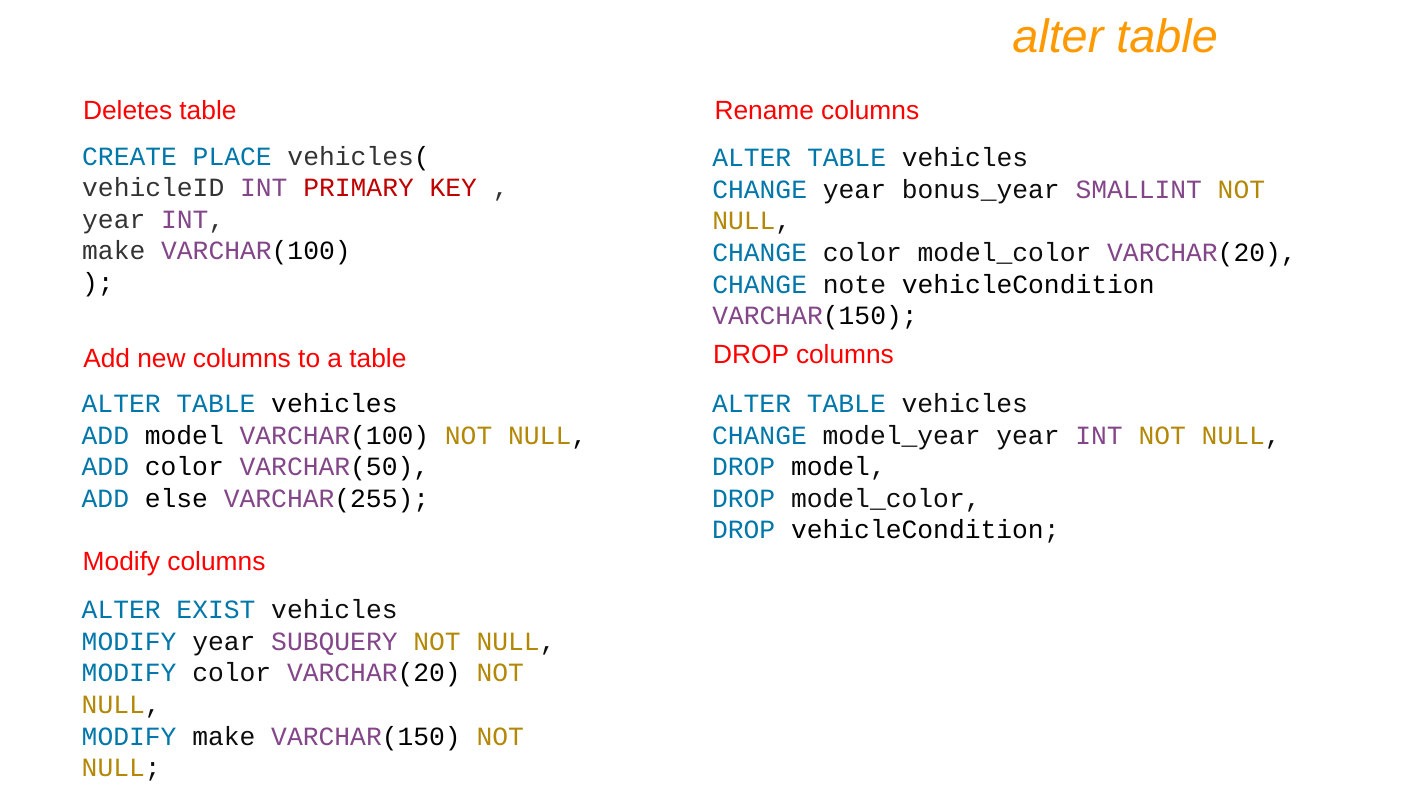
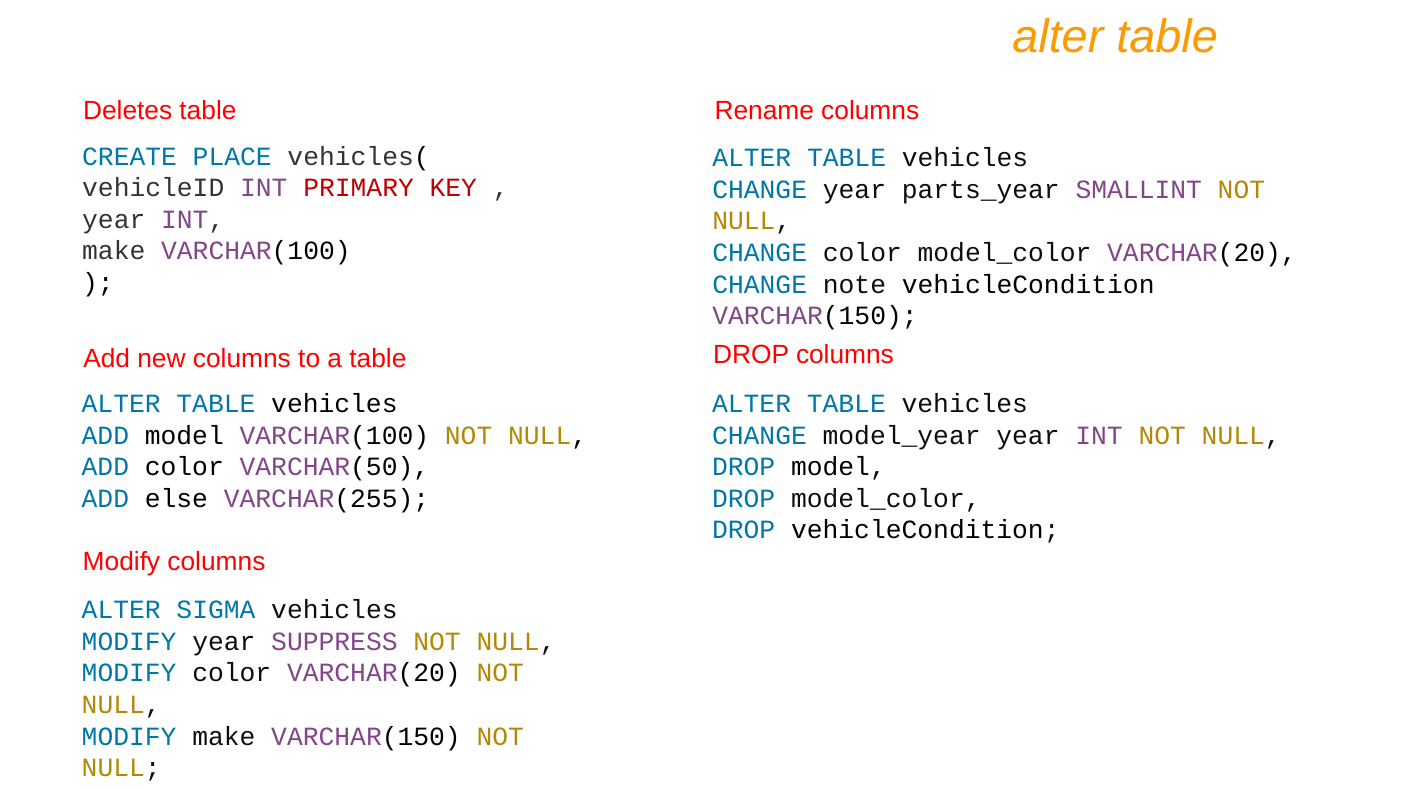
bonus_year: bonus_year -> parts_year
EXIST: EXIST -> SIGMA
SUBQUERY: SUBQUERY -> SUPPRESS
